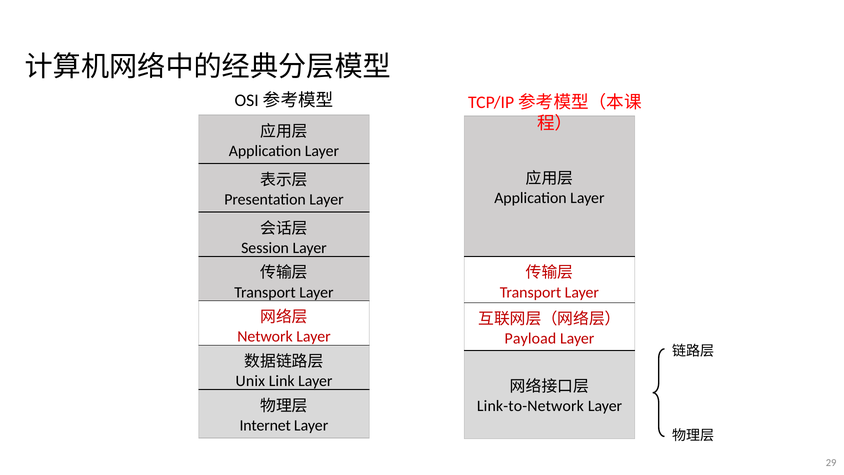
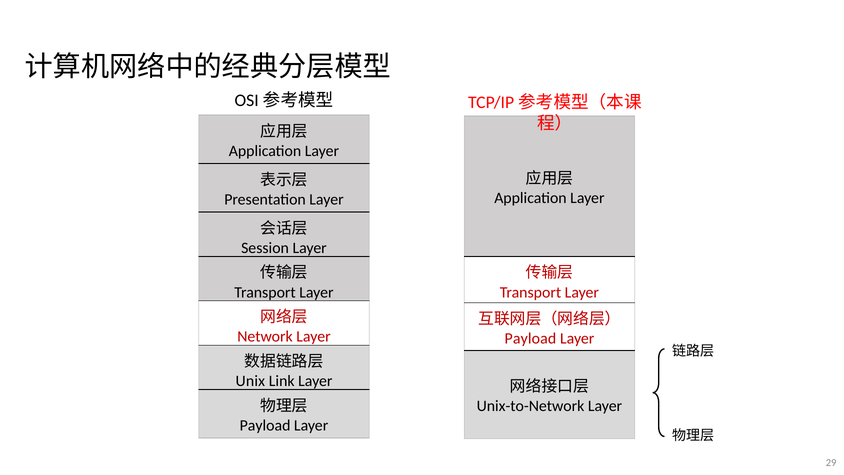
Link-to-Network: Link-to-Network -> Unix-to-Network
Internet at (265, 425): Internet -> Payload
